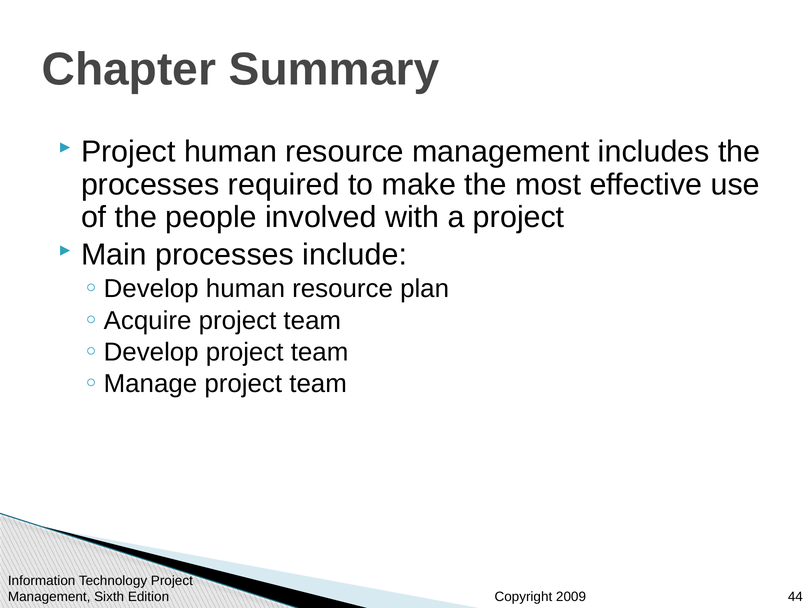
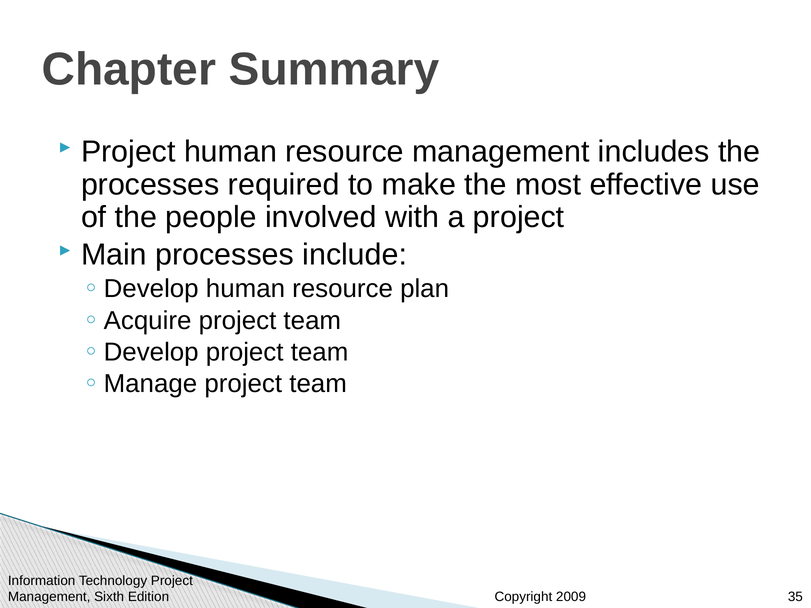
44: 44 -> 35
